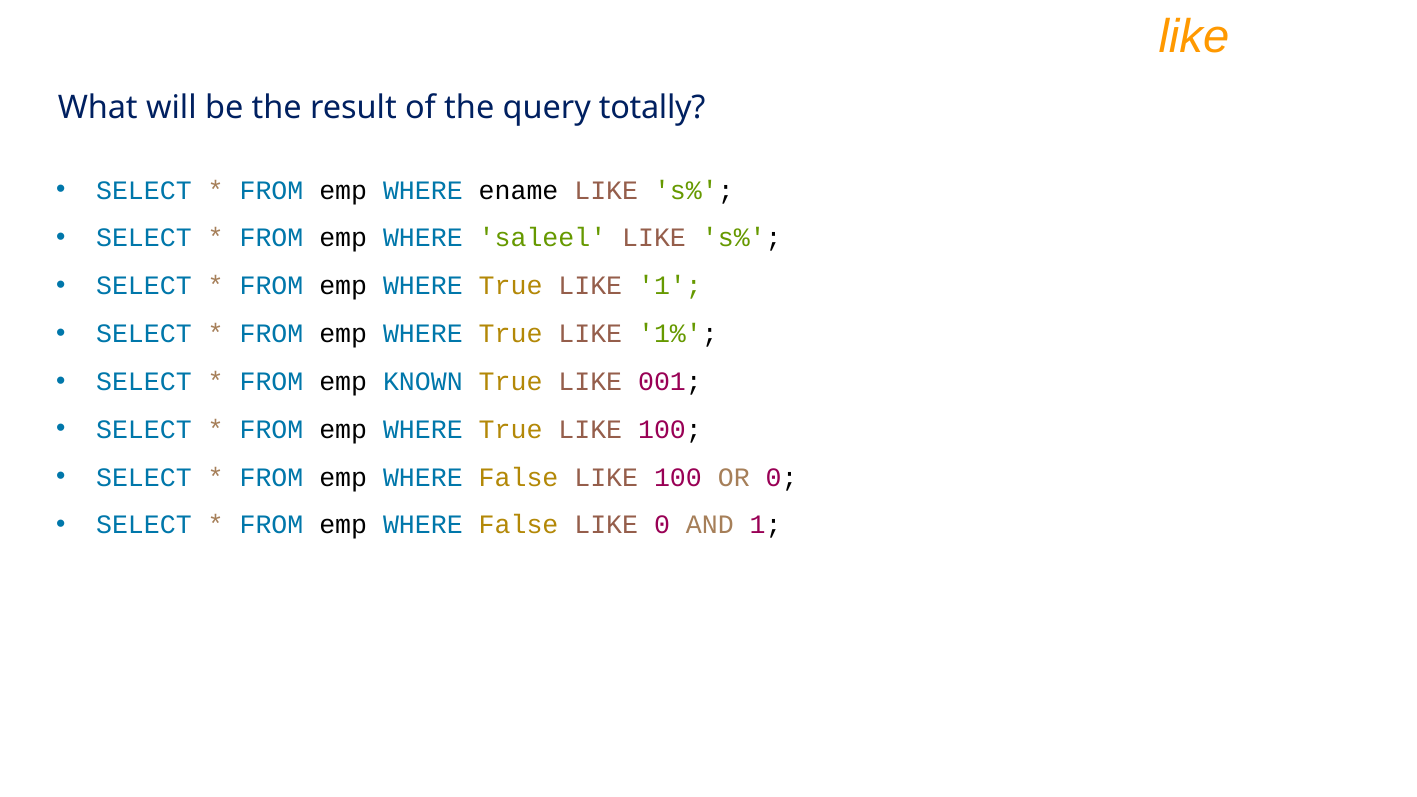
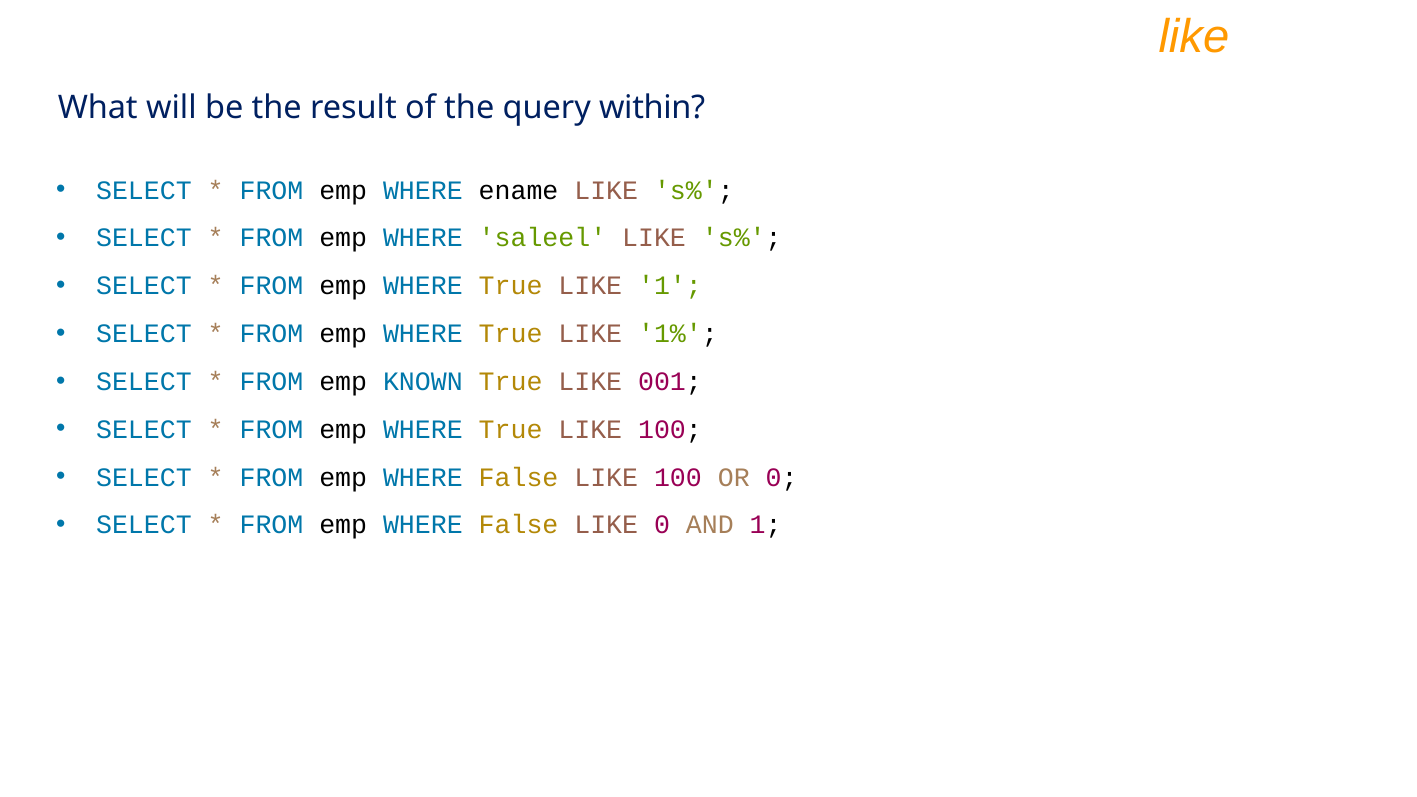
totally: totally -> within
